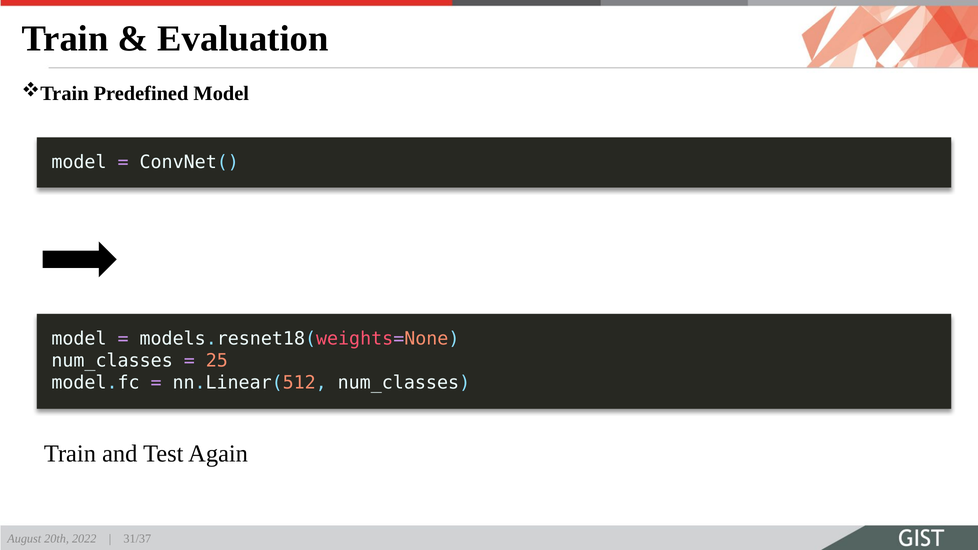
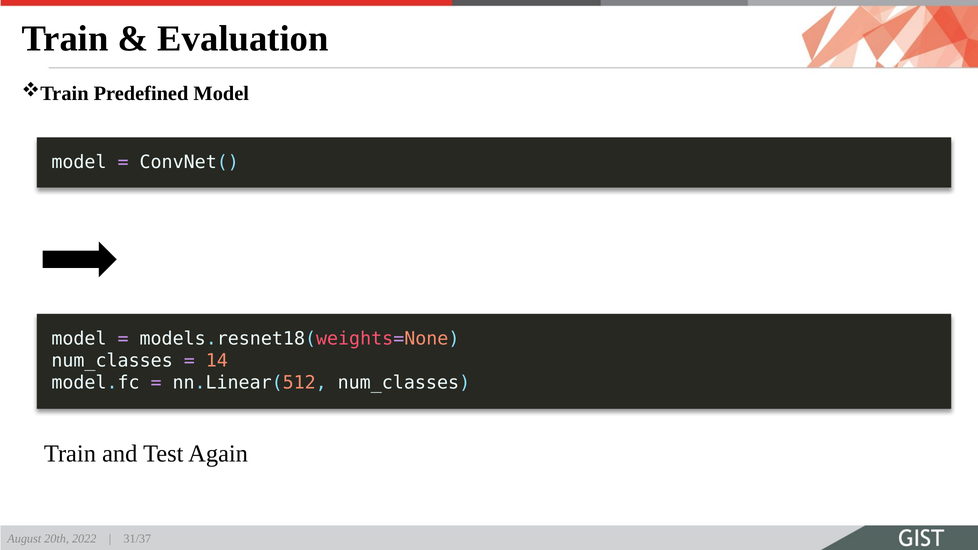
25: 25 -> 14
